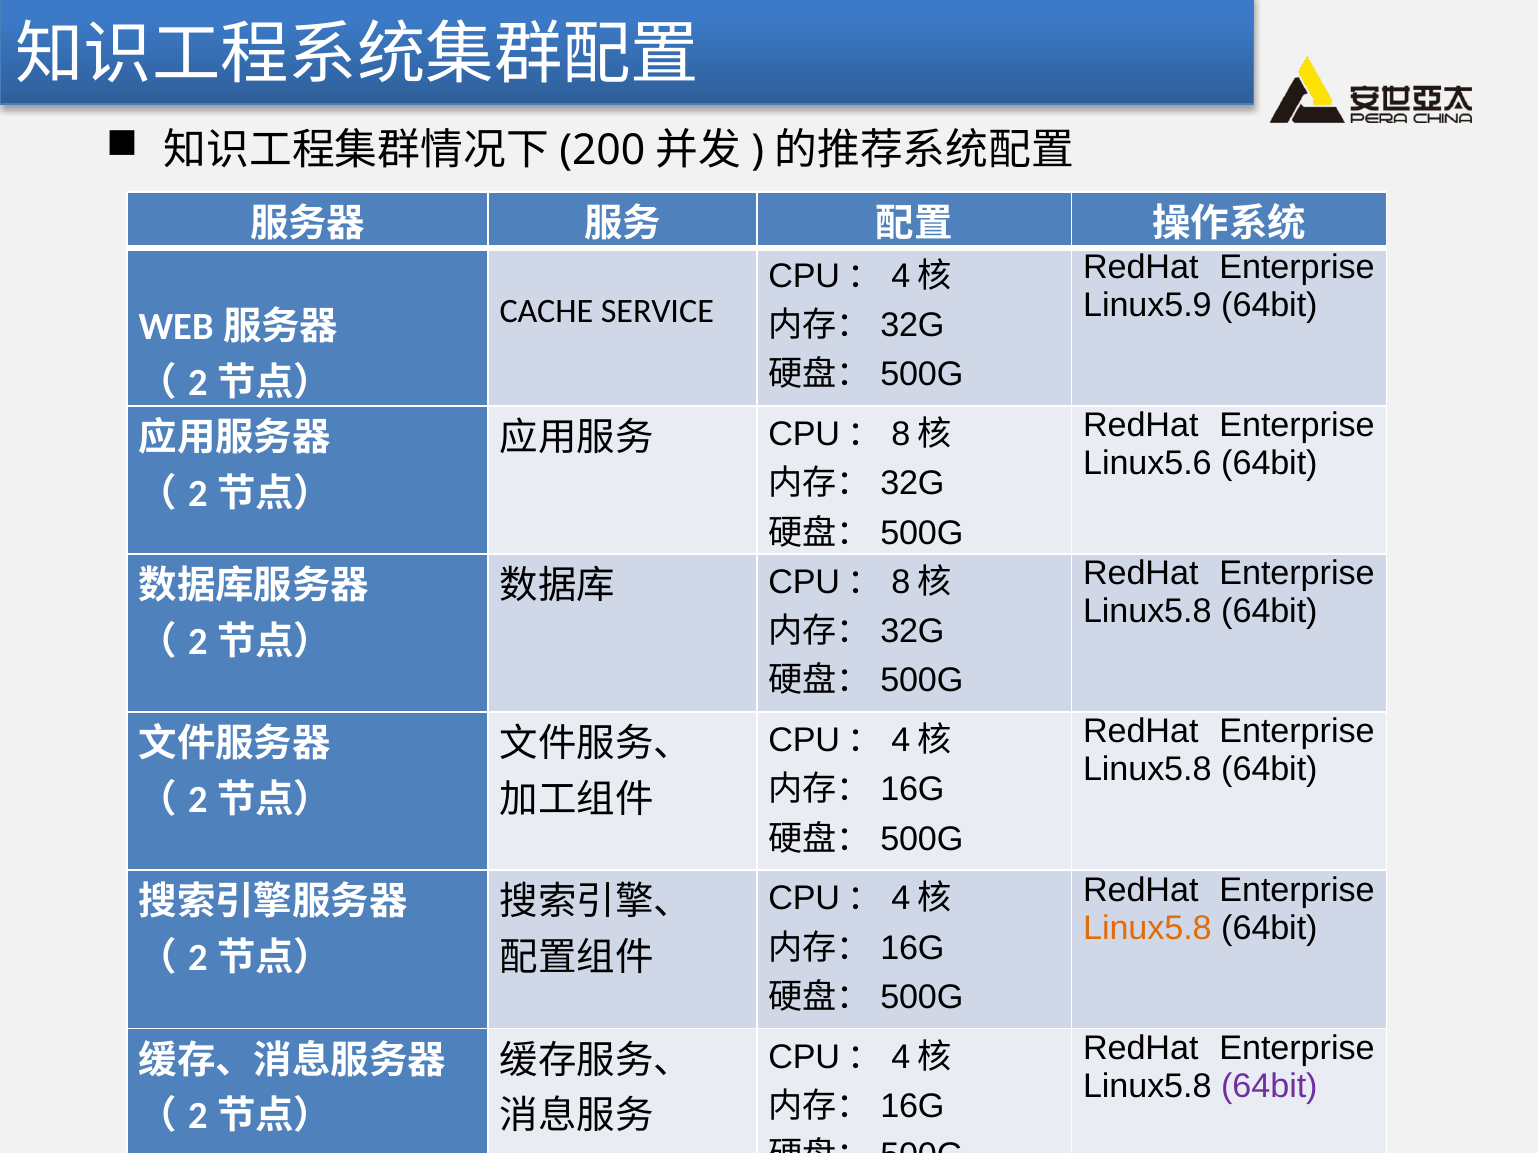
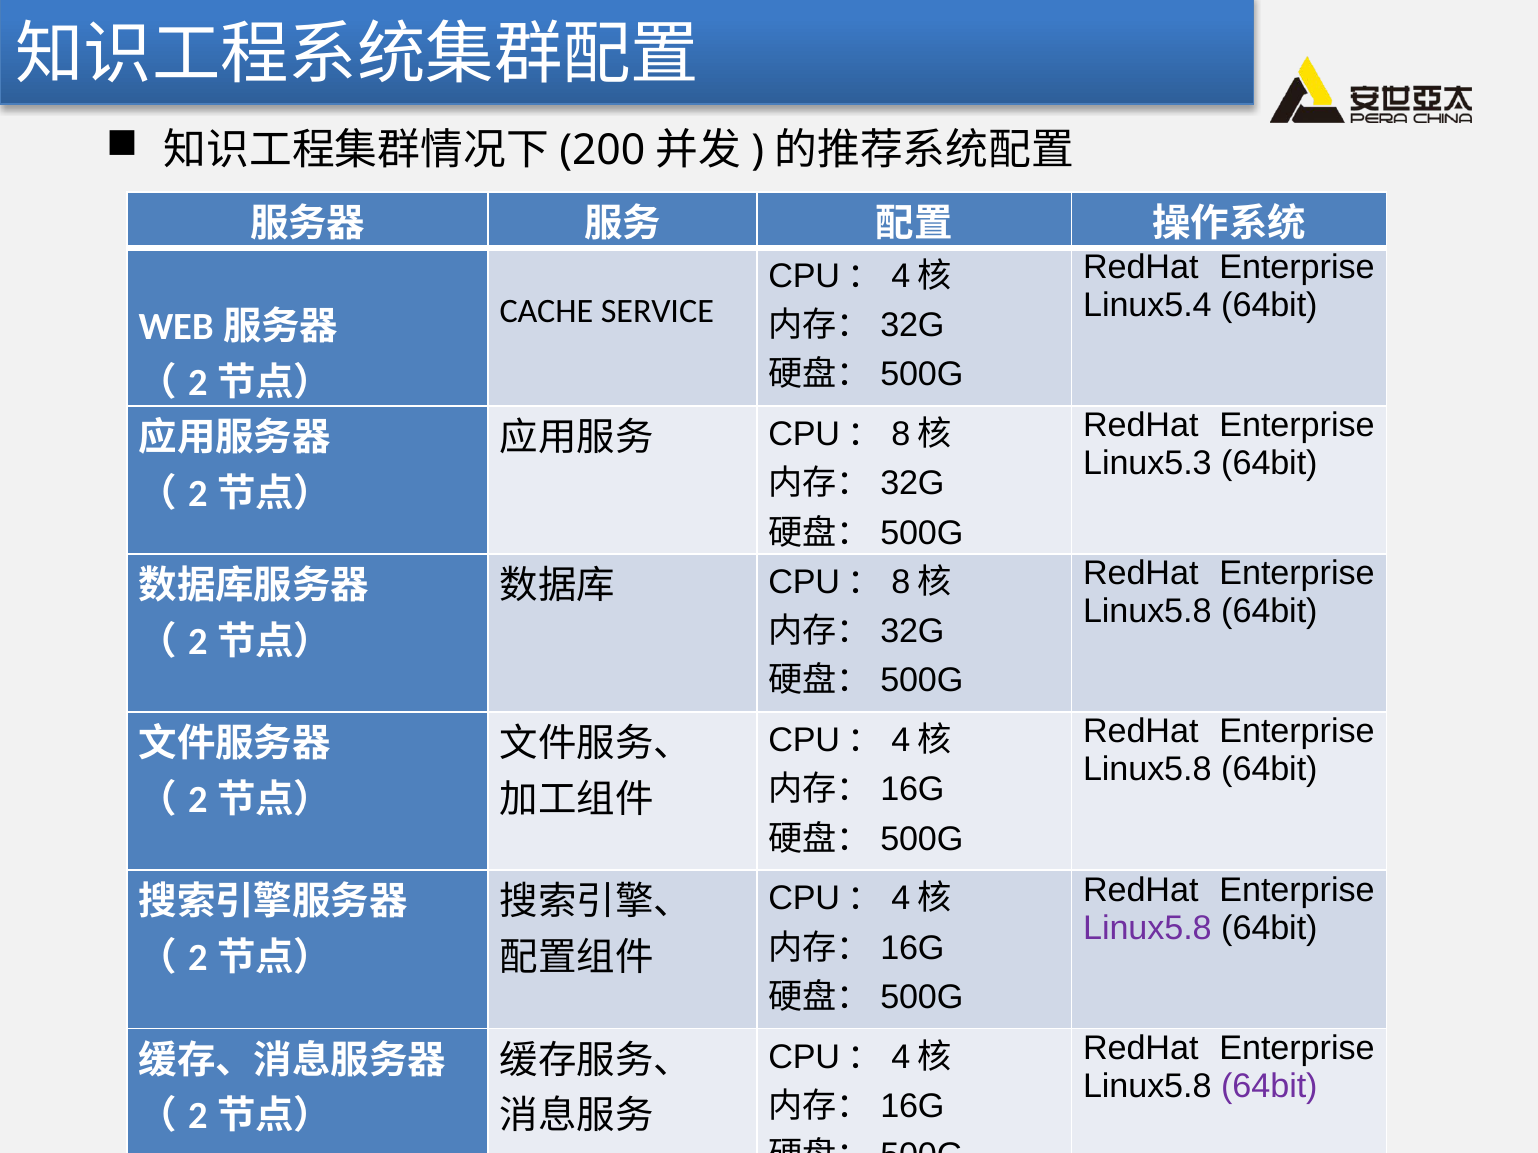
Linux5.9: Linux5.9 -> Linux5.4
Linux5.6: Linux5.6 -> Linux5.3
Linux5.8 at (1147, 928) colour: orange -> purple
